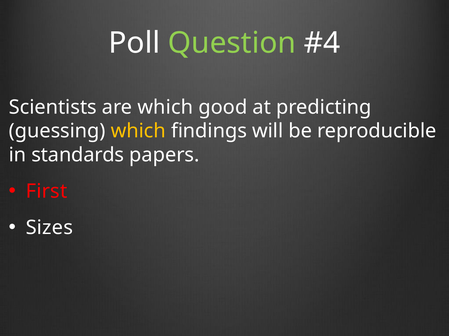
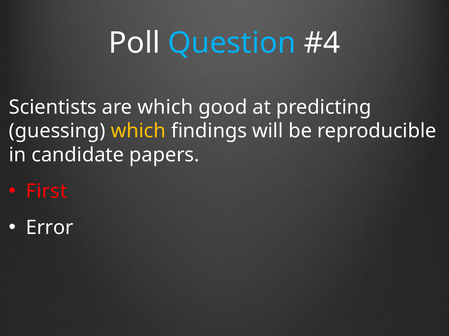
Question colour: light green -> light blue
standards: standards -> candidate
Sizes: Sizes -> Error
